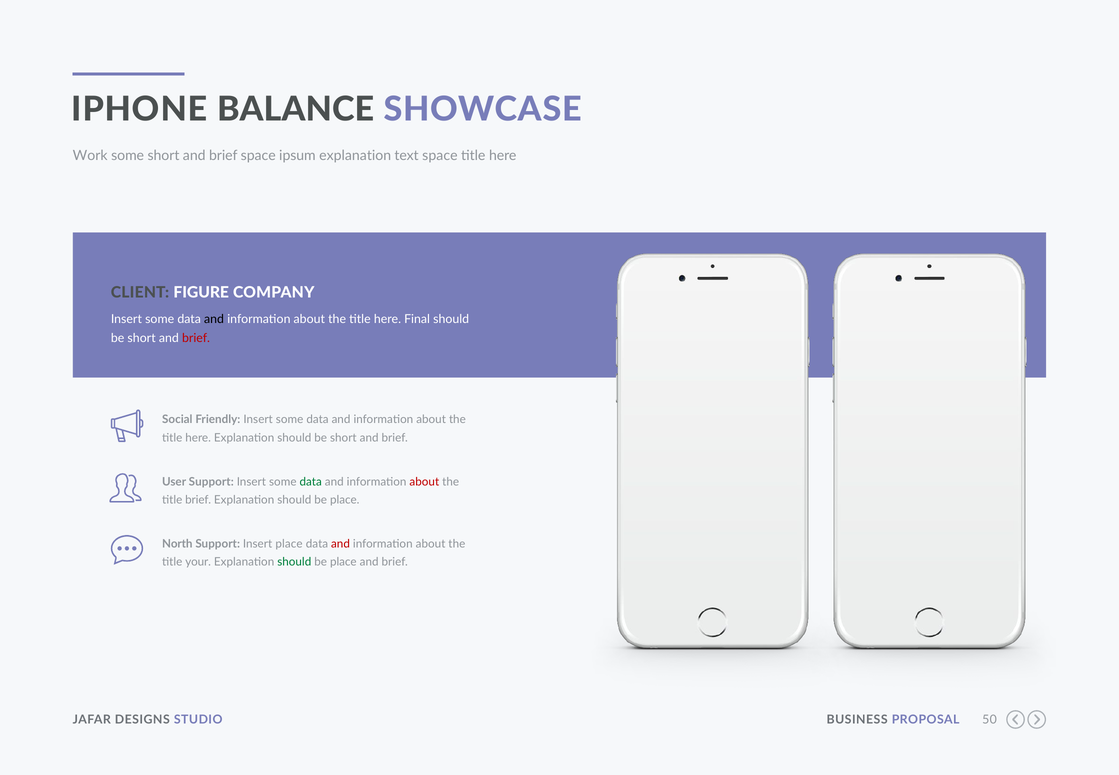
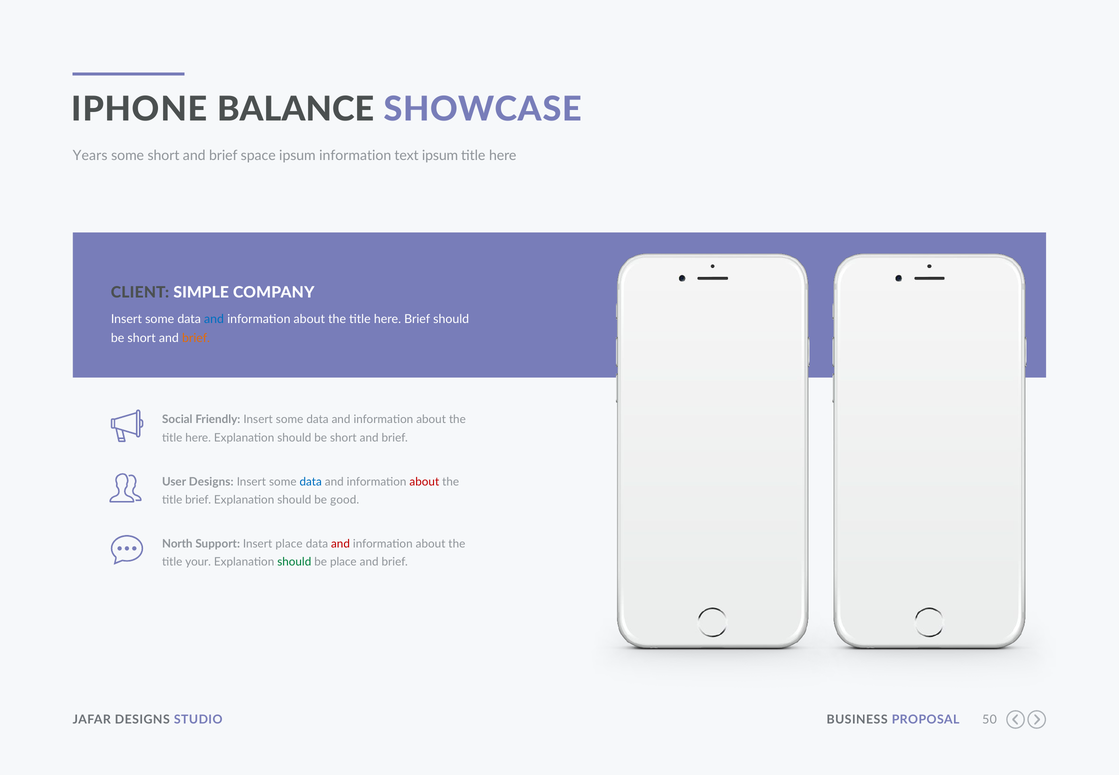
Work: Work -> Years
ipsum explanation: explanation -> information
text space: space -> ipsum
FIGURE: FIGURE -> SIMPLE
and at (214, 319) colour: black -> blue
here Final: Final -> Brief
brief at (196, 338) colour: red -> orange
User Support: Support -> Designs
data at (311, 482) colour: green -> blue
place at (345, 500): place -> good
